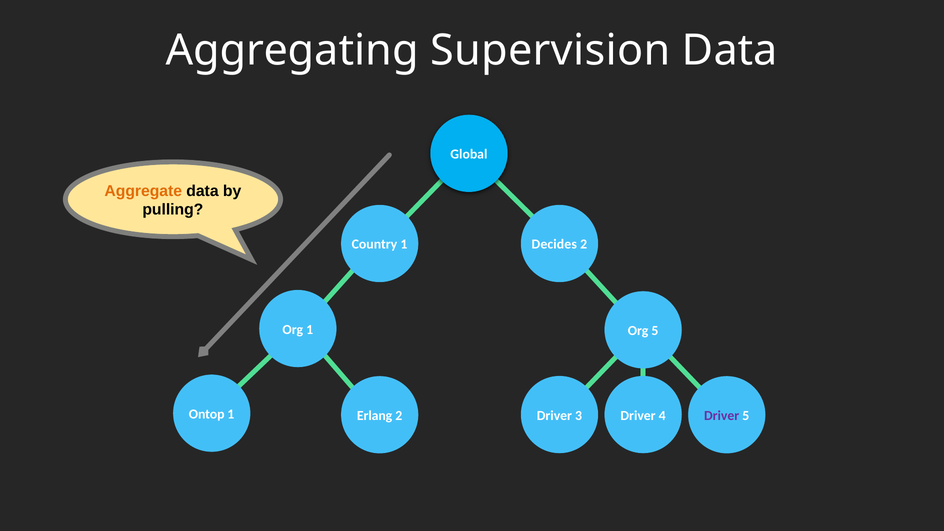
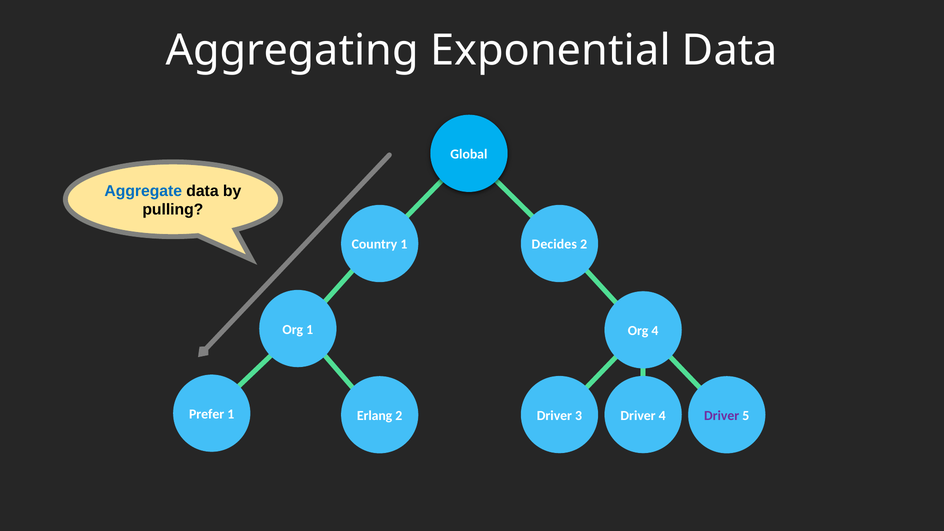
Supervision: Supervision -> Exponential
Aggregate colour: orange -> blue
Org 5: 5 -> 4
Ontop: Ontop -> Prefer
